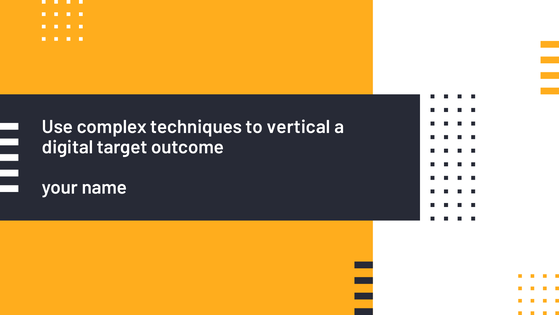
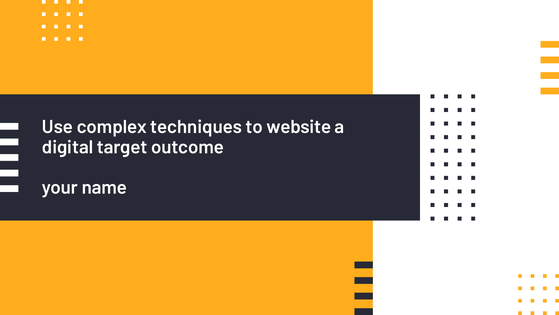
vertical: vertical -> website
